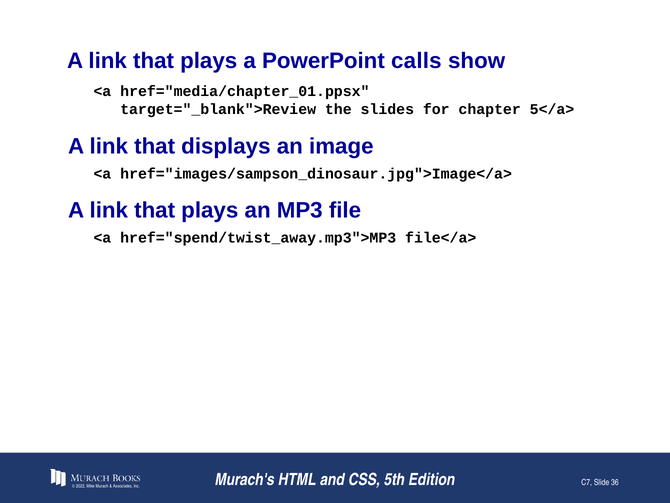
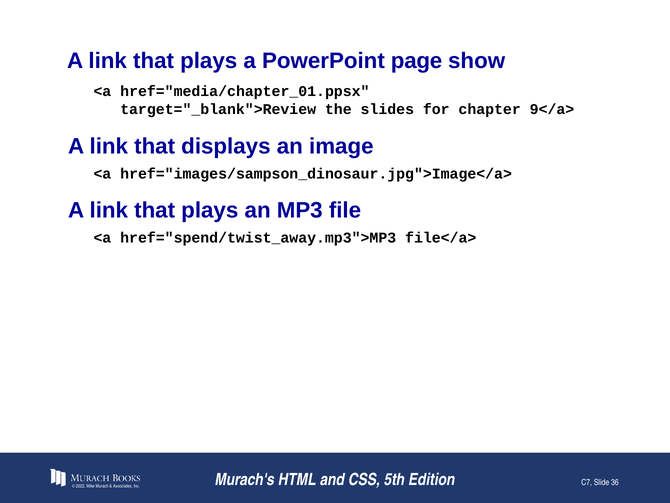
calls: calls -> page
5</a>: 5</a> -> 9</a>
